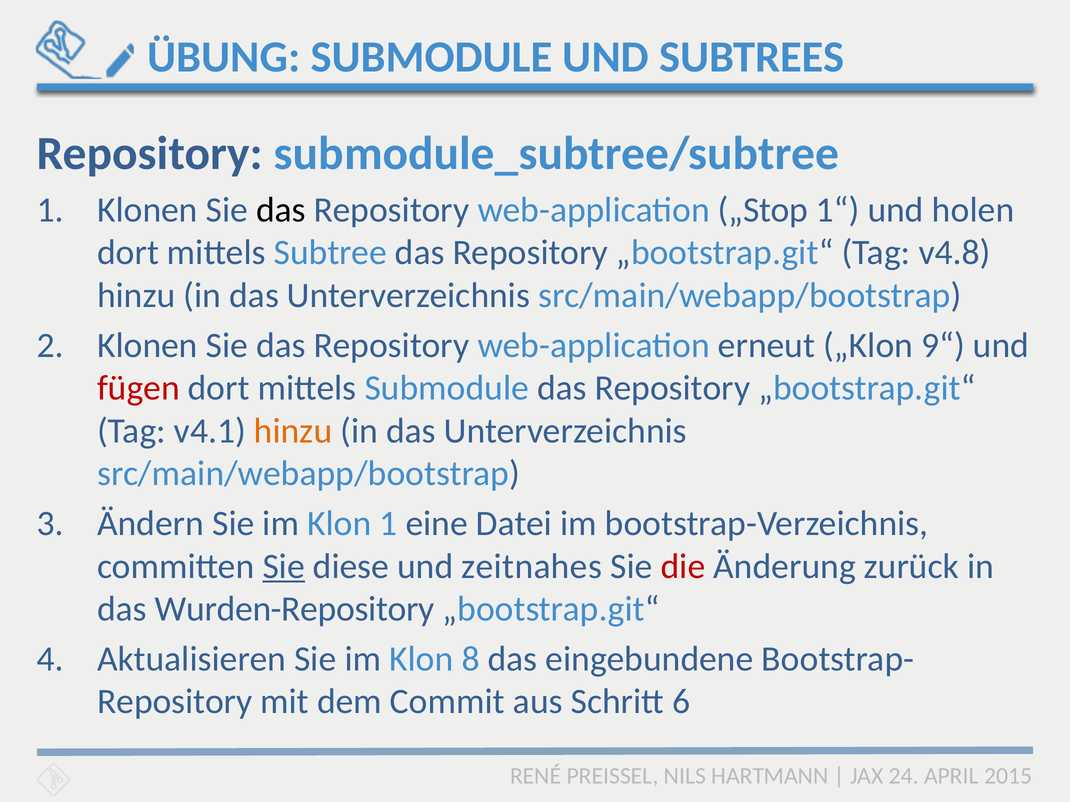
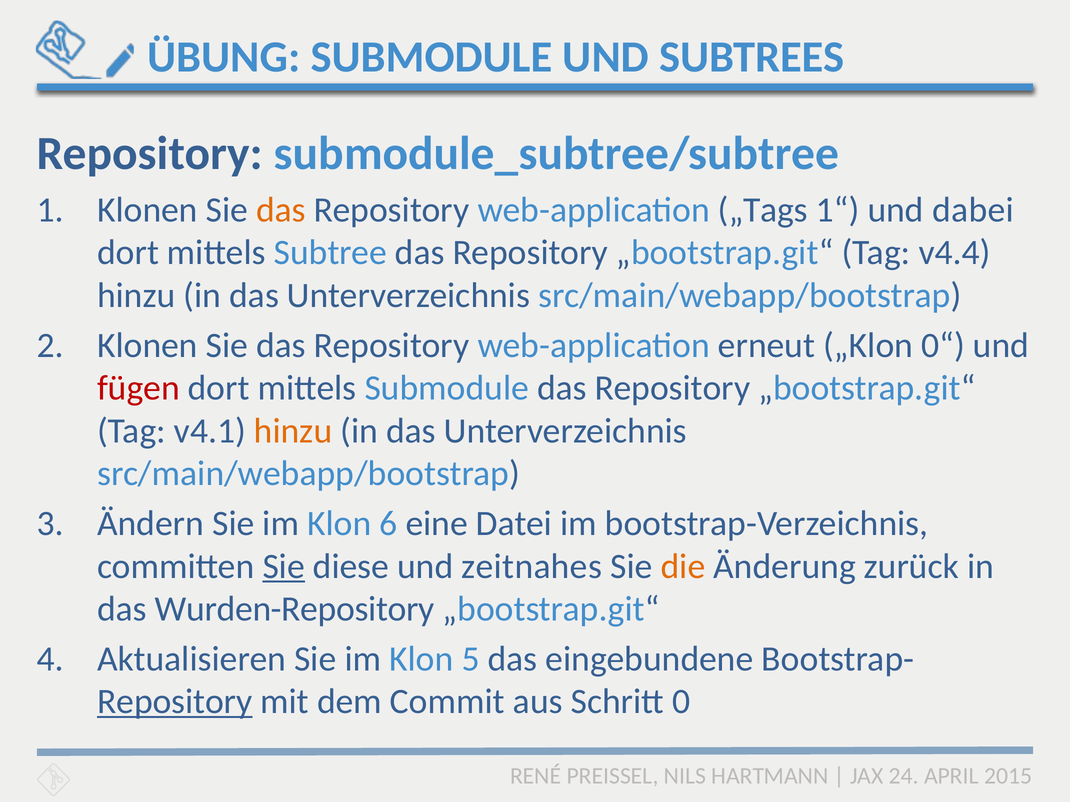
das at (281, 210) colour: black -> orange
„Stop: „Stop -> „Tags
holen: holen -> dabei
v4.8: v4.8 -> v4.4
9“: 9“ -> 0“
Klon 1: 1 -> 6
die colour: red -> orange
8: 8 -> 5
Repository at (175, 702) underline: none -> present
6: 6 -> 0
